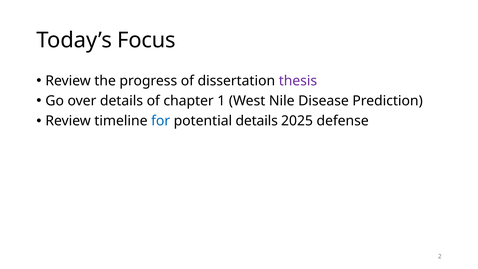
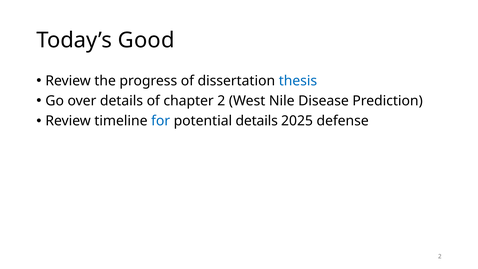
Focus: Focus -> Good
thesis colour: purple -> blue
chapter 1: 1 -> 2
